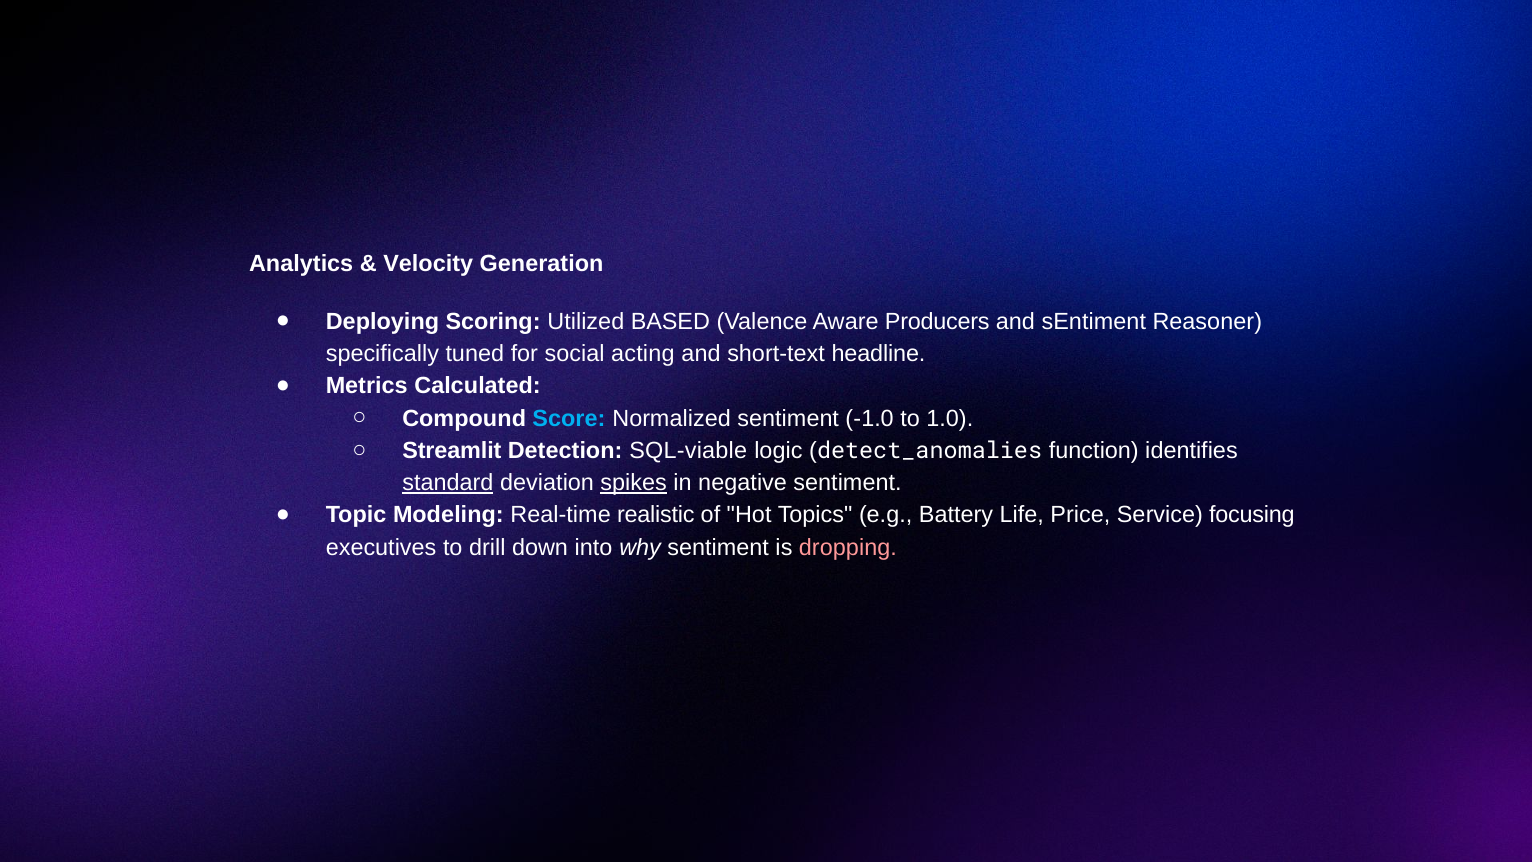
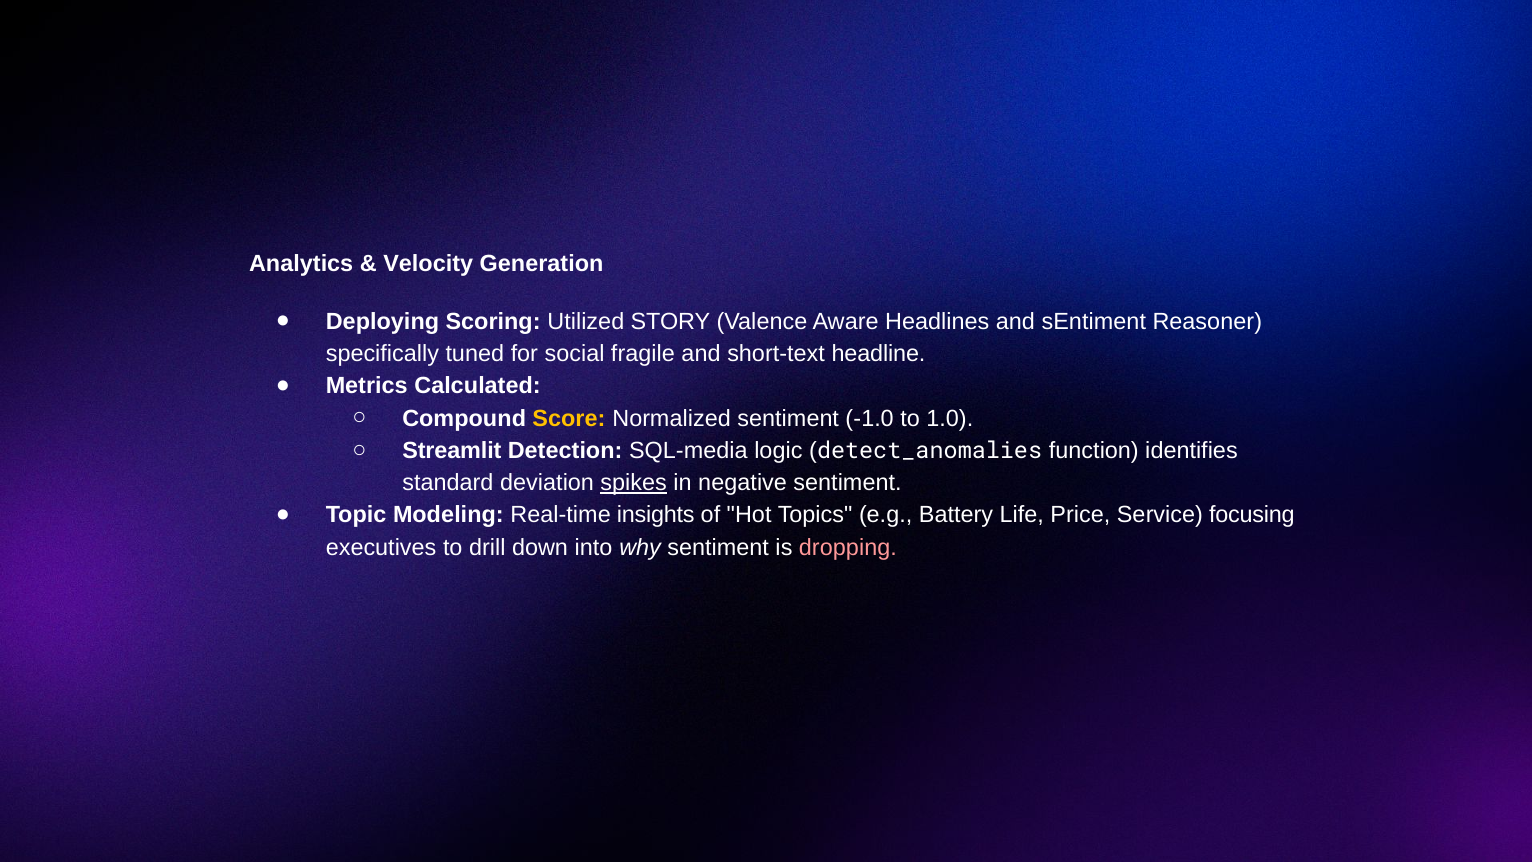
BASED: BASED -> STORY
Producers: Producers -> Headlines
acting: acting -> fragile
Score colour: light blue -> yellow
SQL-viable: SQL-viable -> SQL-media
standard underline: present -> none
realistic: realistic -> insights
